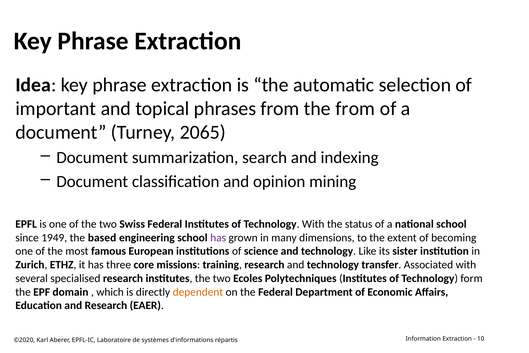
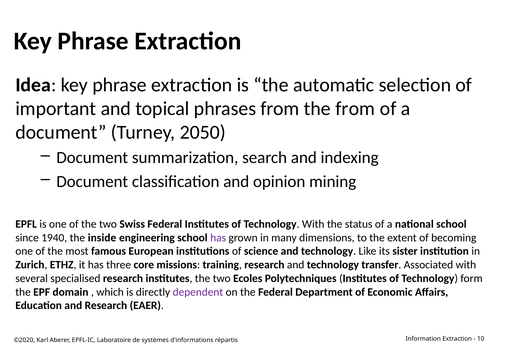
2065: 2065 -> 2050
1949: 1949 -> 1940
based: based -> inside
dependent colour: orange -> purple
